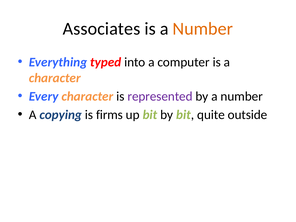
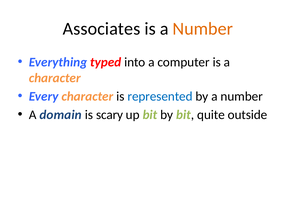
represented colour: purple -> blue
copying: copying -> domain
firms: firms -> scary
